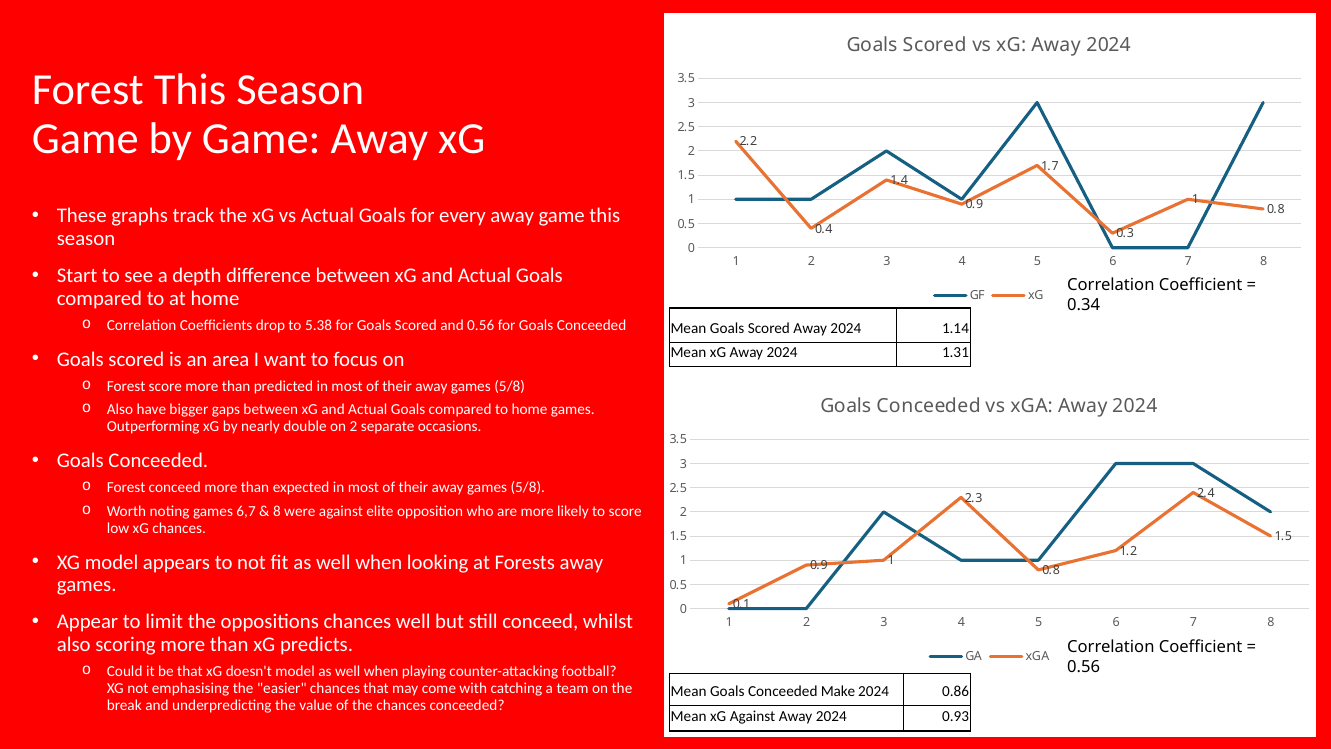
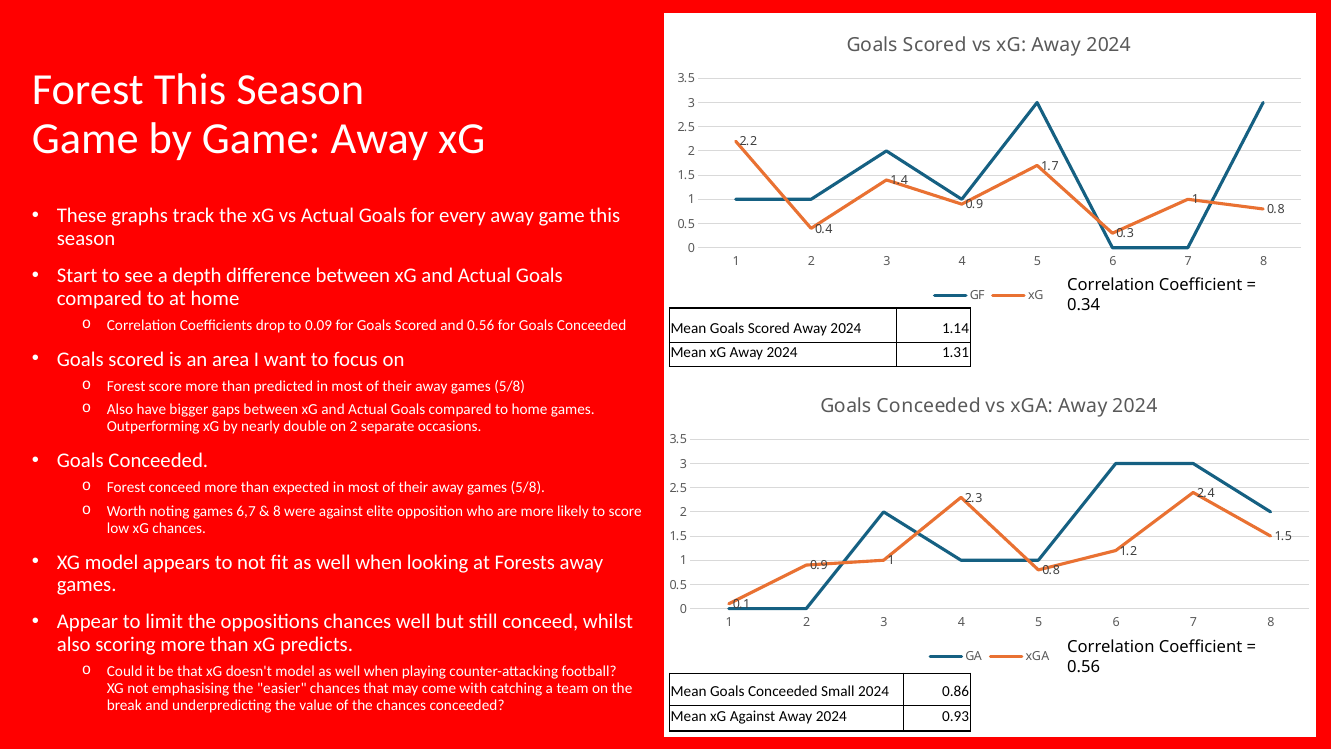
5.38: 5.38 -> 0.09
Make: Make -> Small
